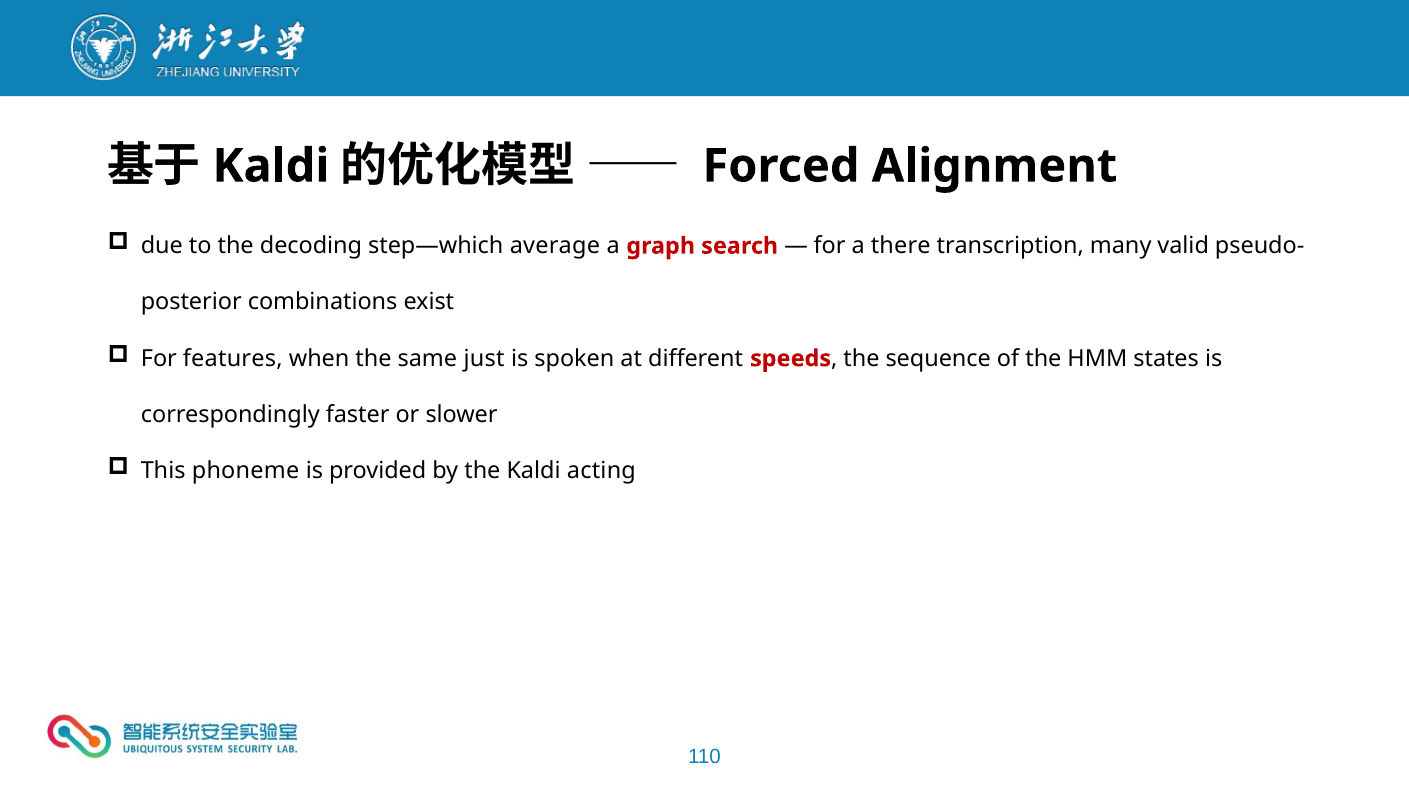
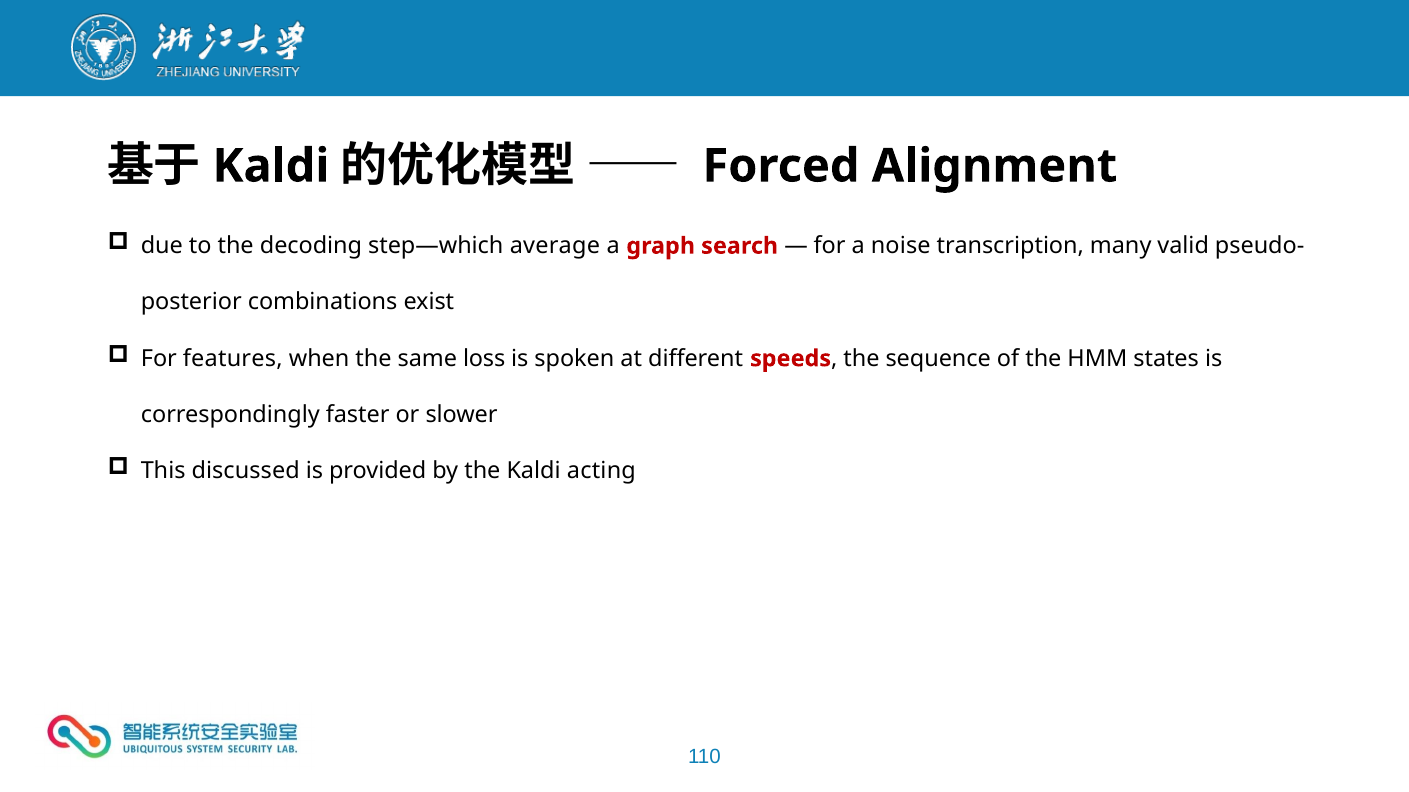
there: there -> noise
just: just -> loss
phoneme: phoneme -> discussed
